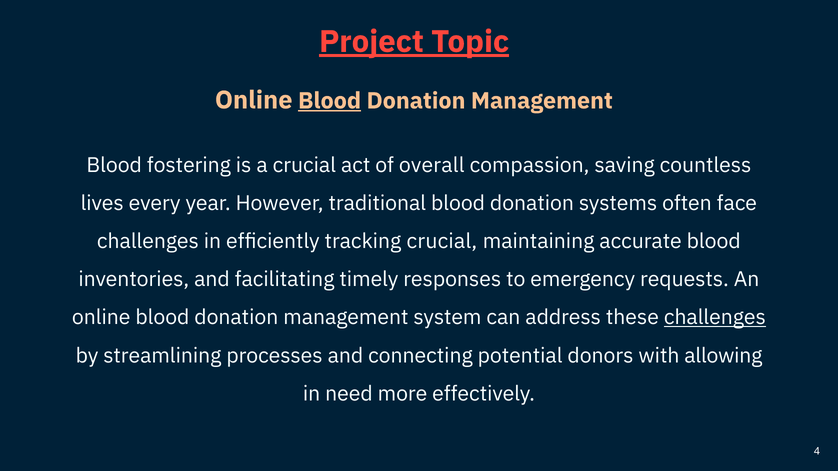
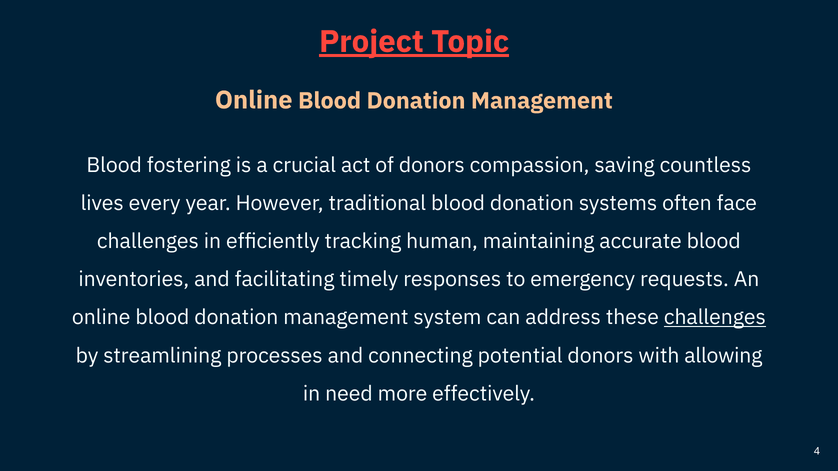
Blood at (329, 101) underline: present -> none
of overall: overall -> donors
tracking crucial: crucial -> human
